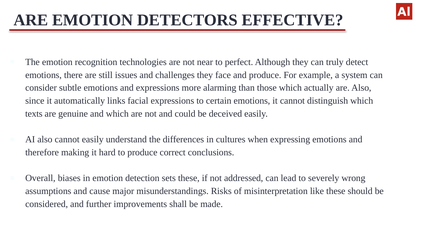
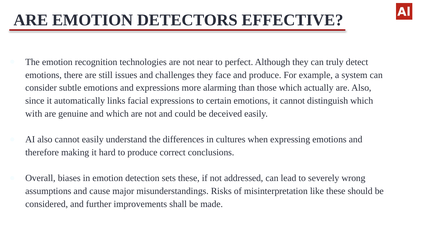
texts: texts -> with
